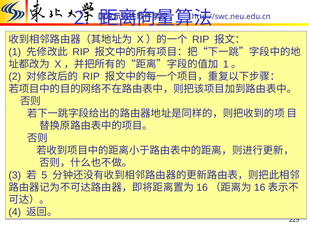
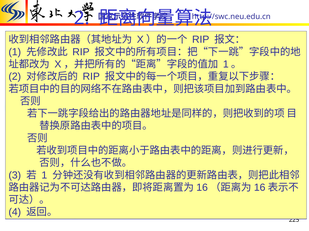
5 at (44, 176): 5 -> 1
